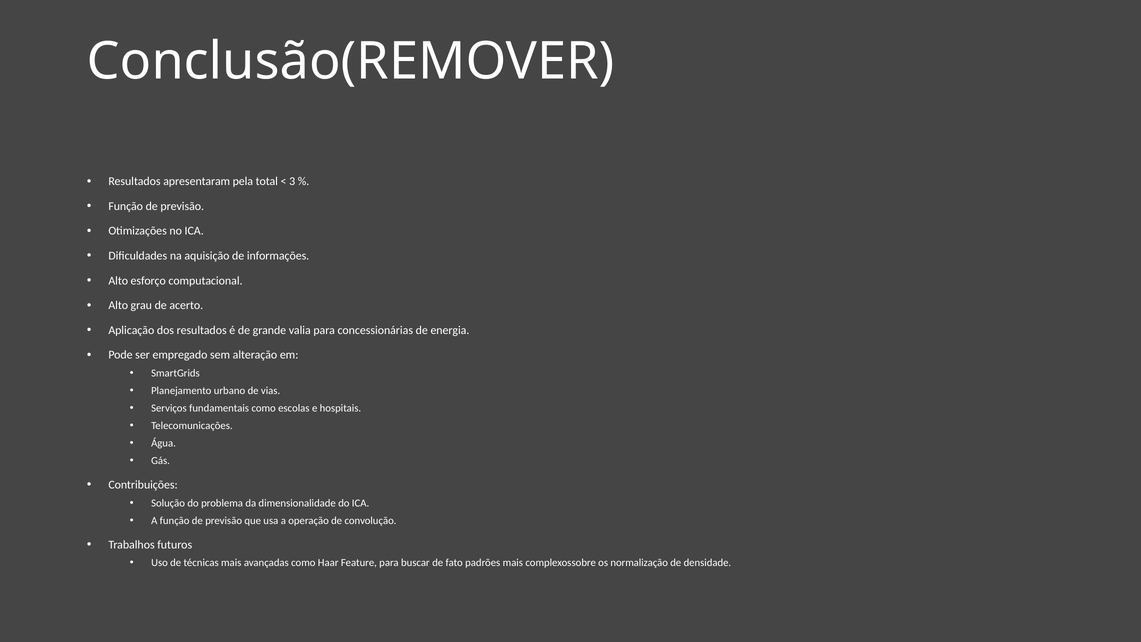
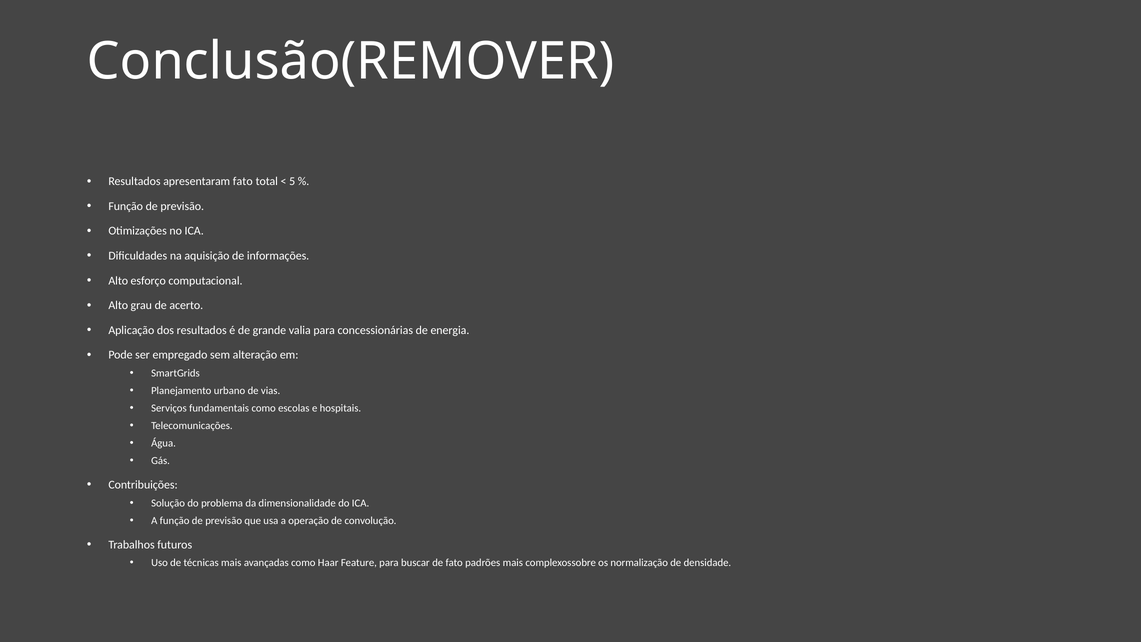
apresentaram pela: pela -> fato
3: 3 -> 5
